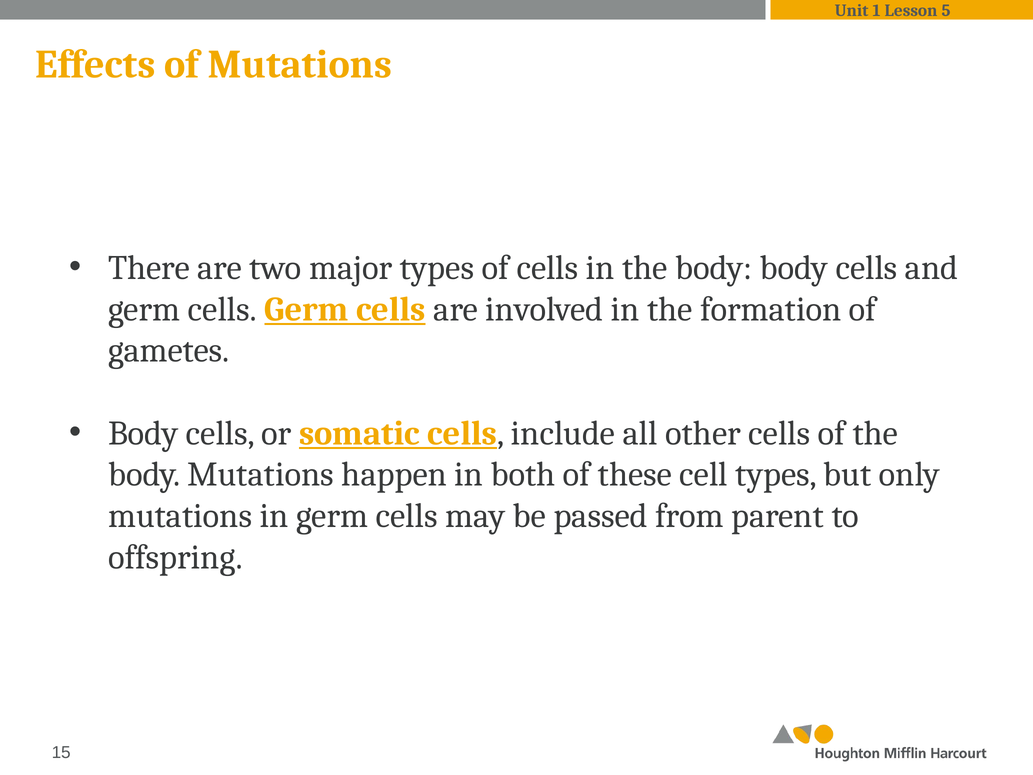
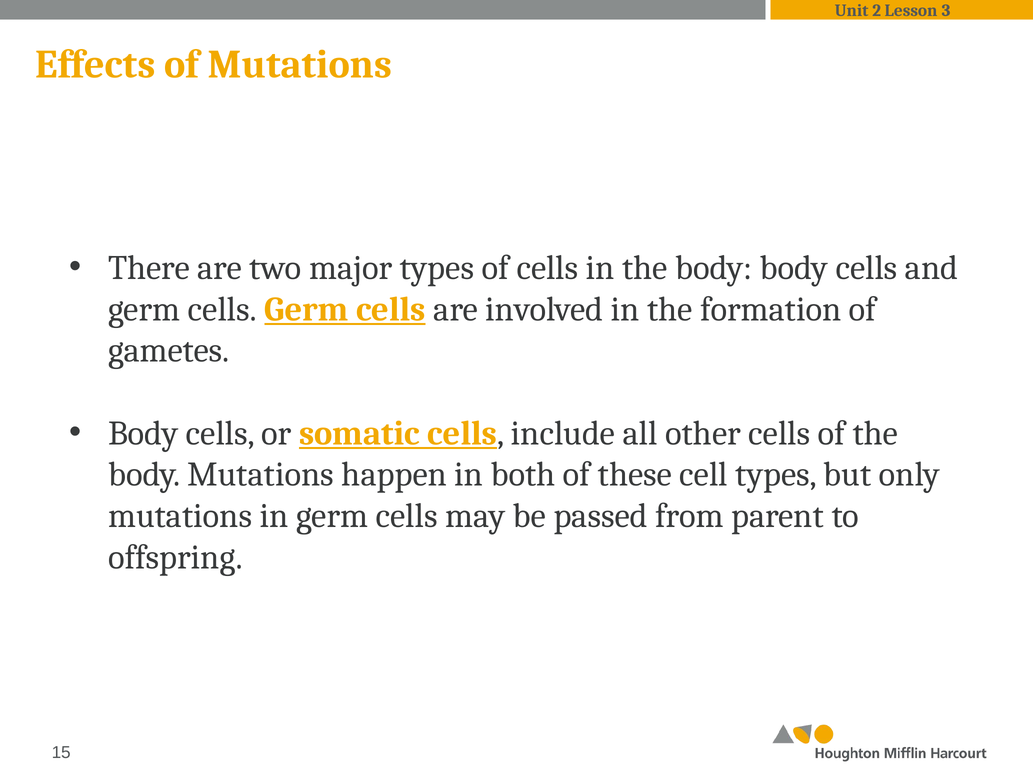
1: 1 -> 2
5: 5 -> 3
